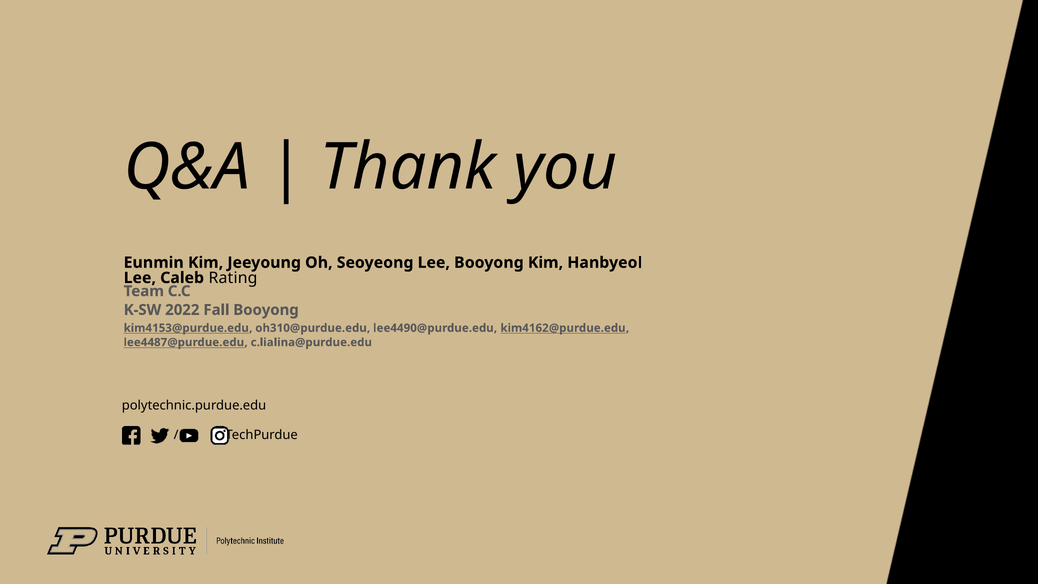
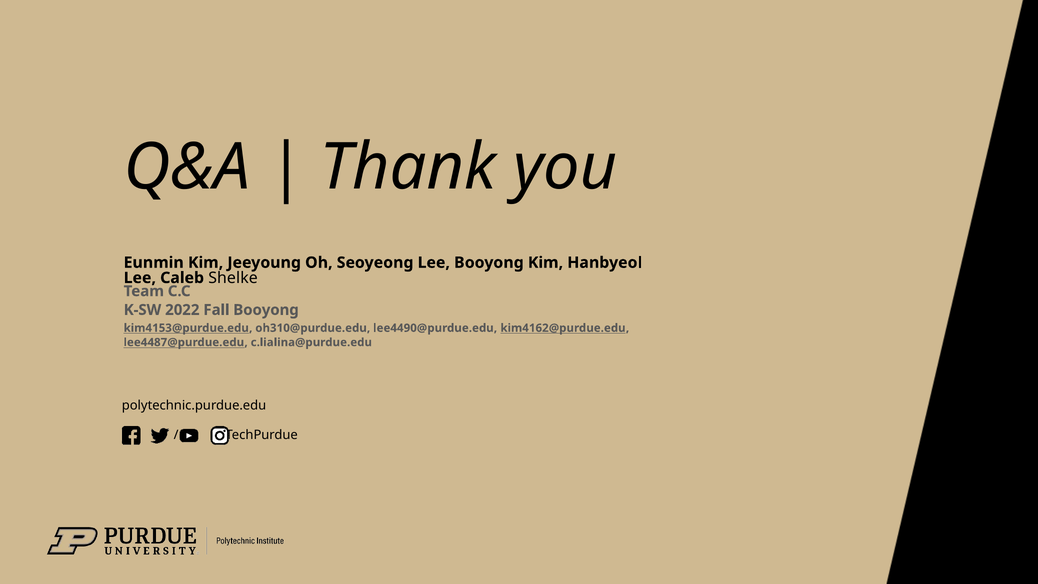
Rating: Rating -> Shelke
